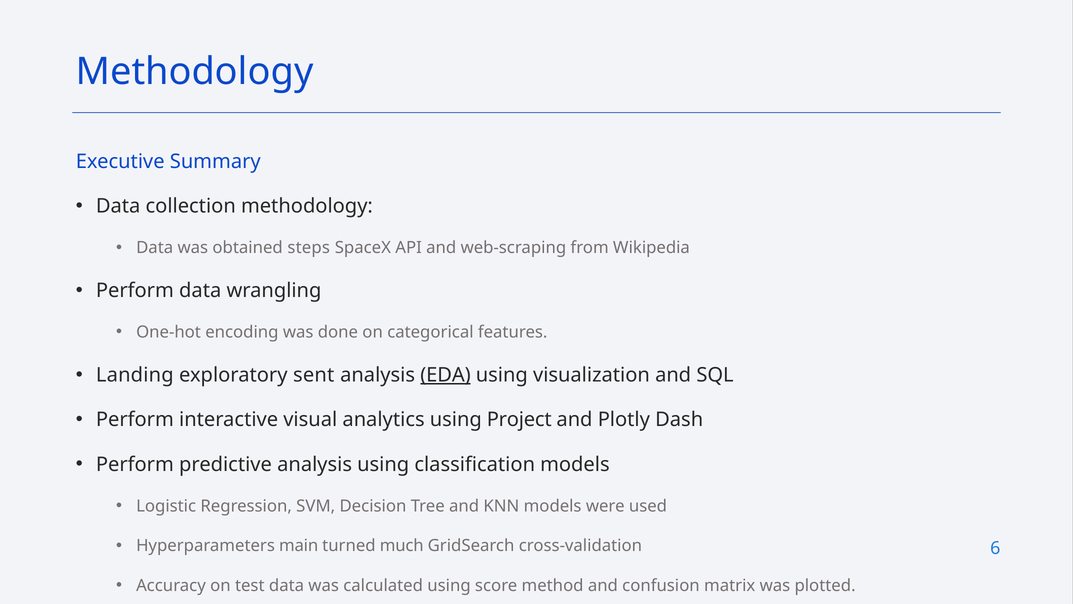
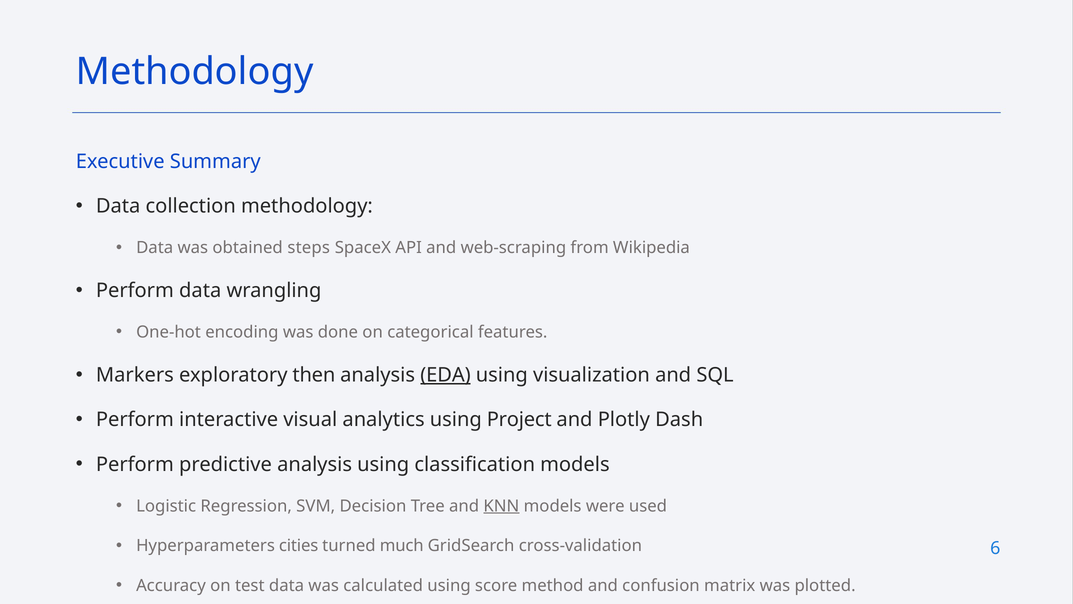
Landing: Landing -> Markers
sent: sent -> then
KNN underline: none -> present
main: main -> cities
